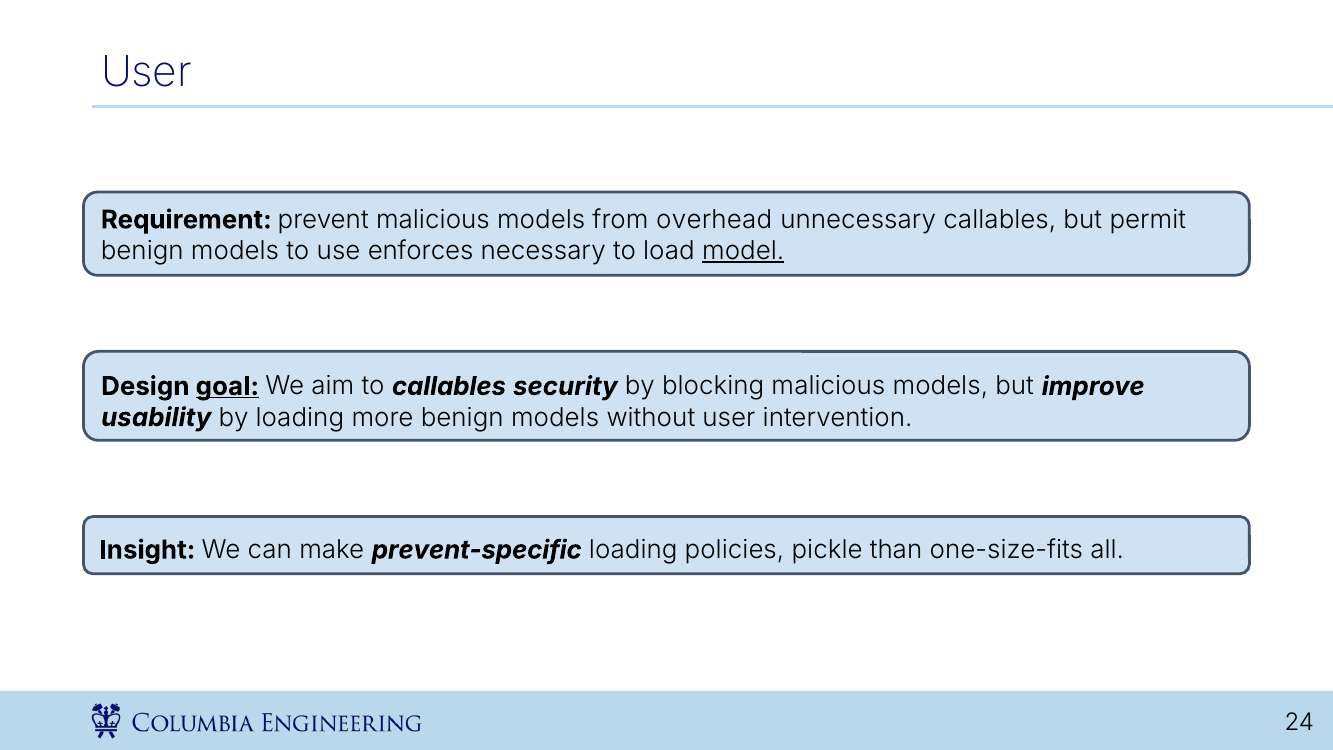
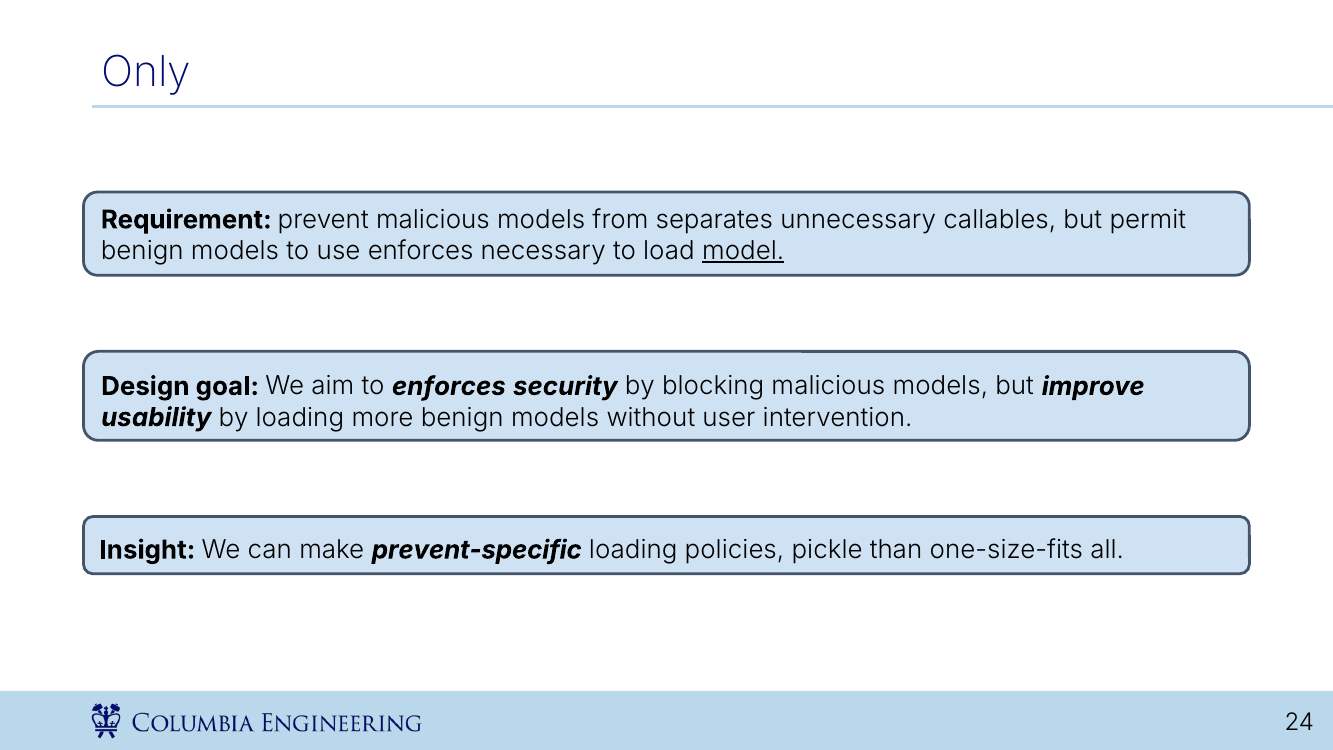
User at (147, 72): User -> Only
overhead: overhead -> separates
goal underline: present -> none
to callables: callables -> enforces
